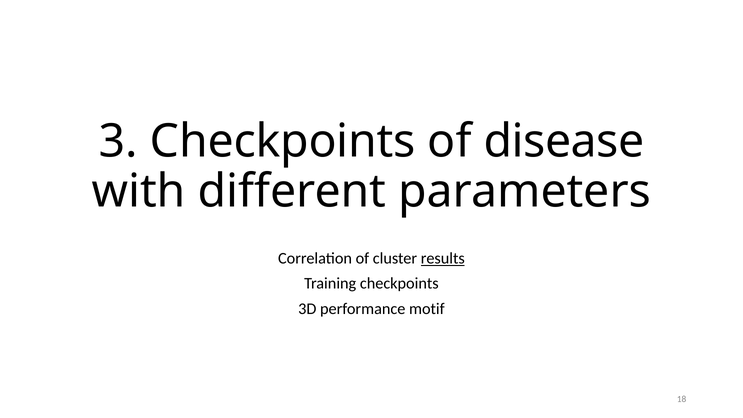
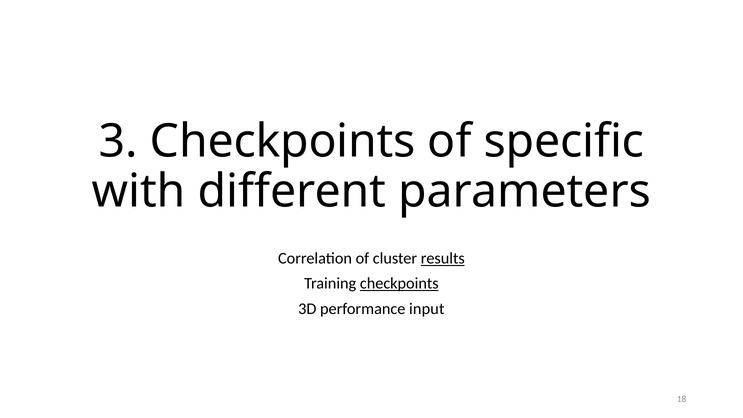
disease: disease -> specific
checkpoints at (399, 284) underline: none -> present
motif: motif -> input
